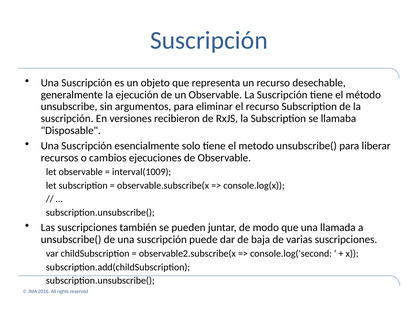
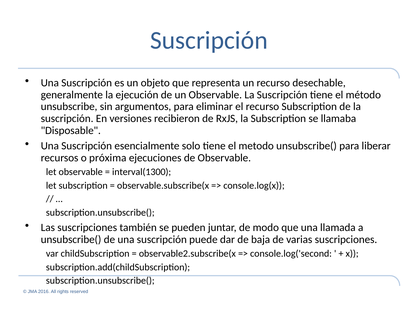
cambios: cambios -> próxima
interval(1009: interval(1009 -> interval(1300
